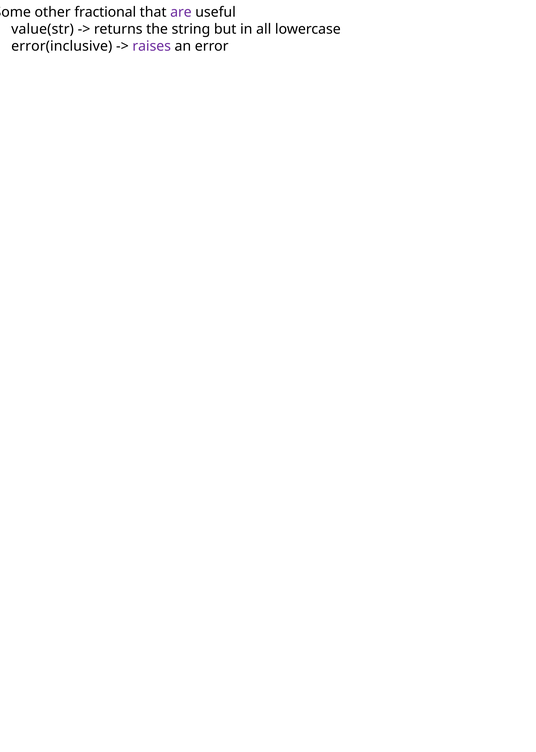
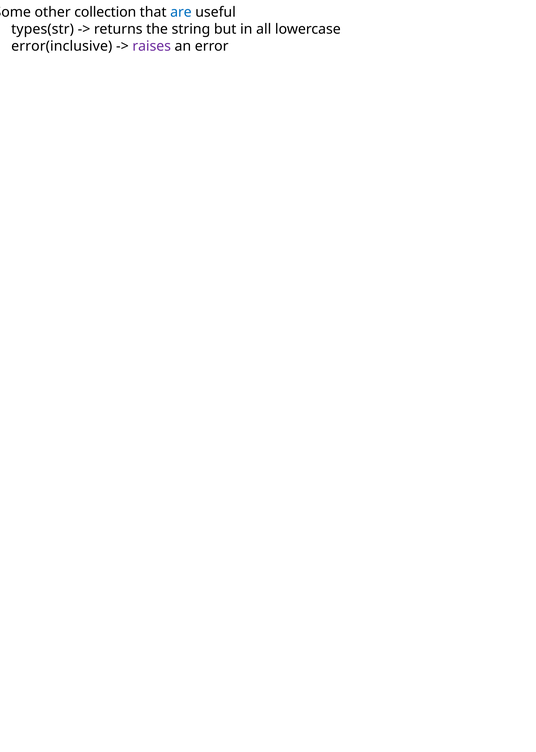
fractional: fractional -> collection
are colour: purple -> blue
value(str: value(str -> types(str
